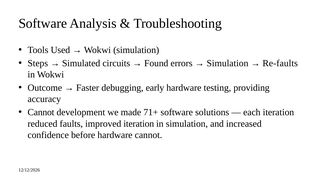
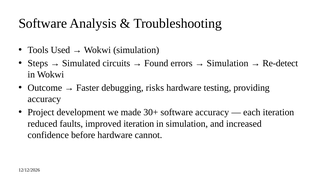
Re-faults: Re-faults -> Re-detect
early: early -> risks
Cannot at (41, 112): Cannot -> Project
71+: 71+ -> 30+
software solutions: solutions -> accuracy
